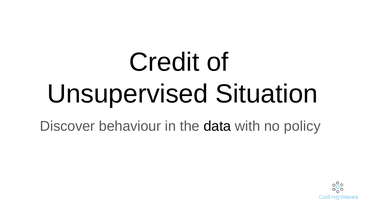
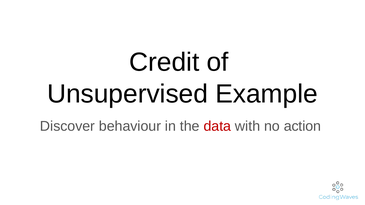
Situation: Situation -> Example
data colour: black -> red
policy: policy -> action
